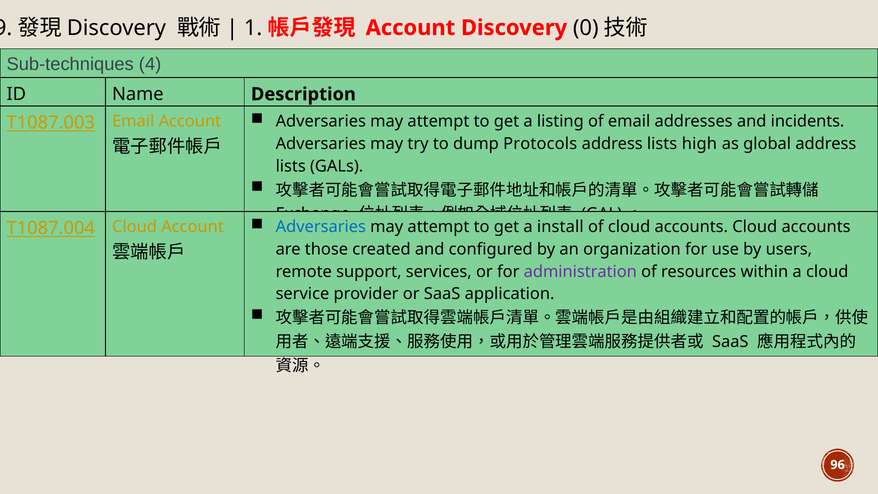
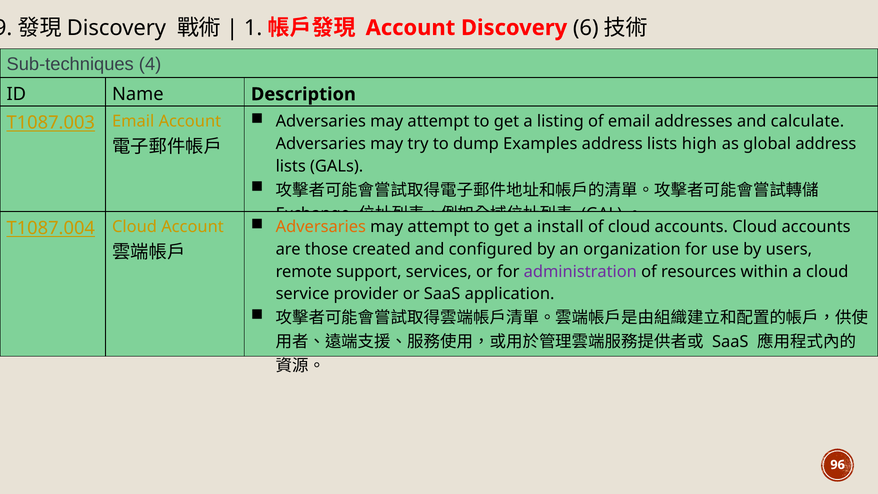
0: 0 -> 6
incidents: incidents -> calculate
Protocols: Protocols -> Examples
Adversaries at (321, 227) colour: blue -> orange
